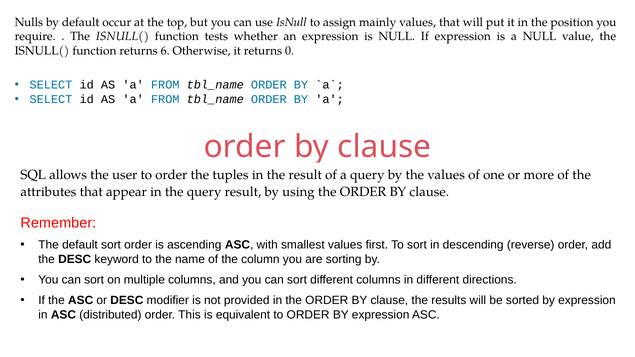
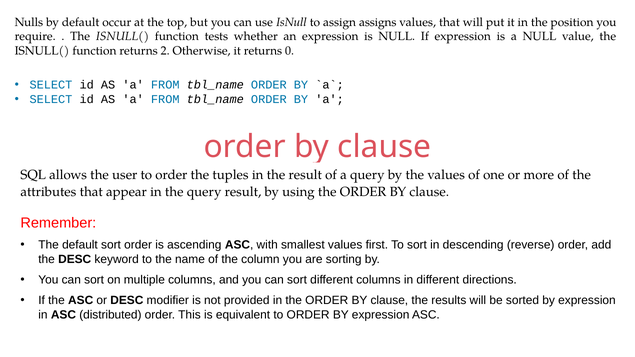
mainly: mainly -> assigns
6: 6 -> 2
